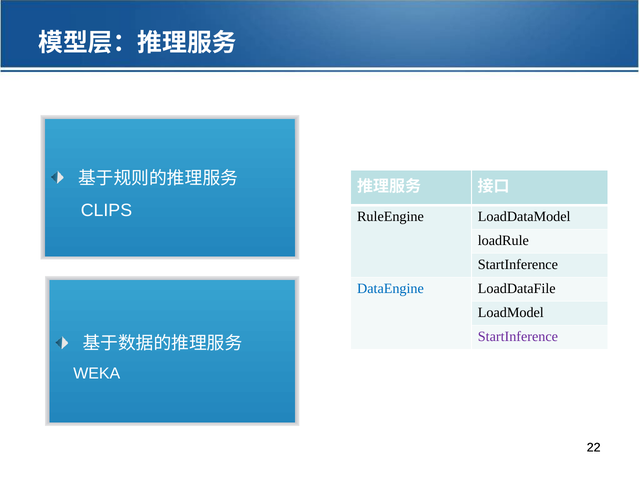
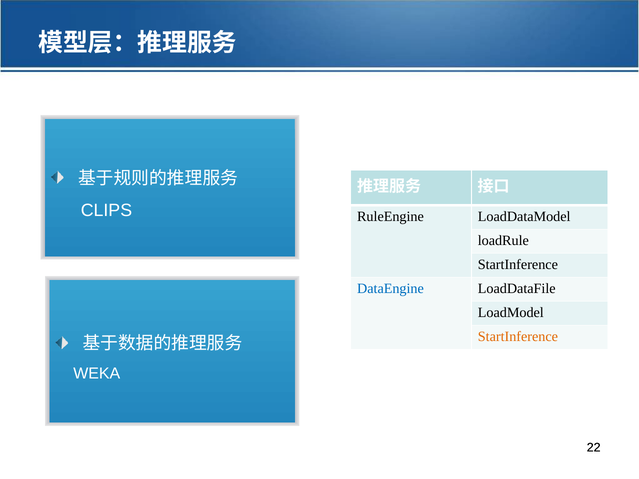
StartInference at (518, 337) colour: purple -> orange
